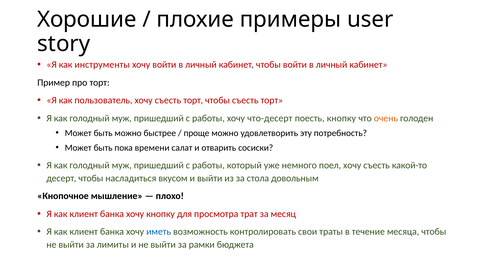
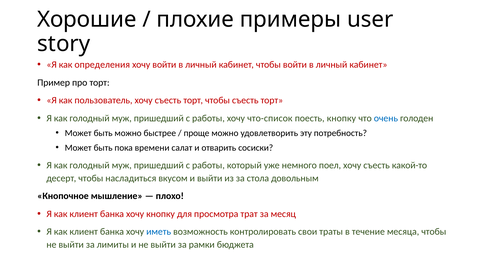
инструменты: инструменты -> определения
что-десерт: что-десерт -> что-список
очень colour: orange -> blue
